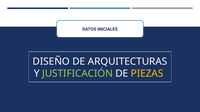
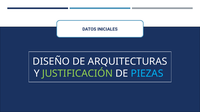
PIEZAS colour: yellow -> light blue
